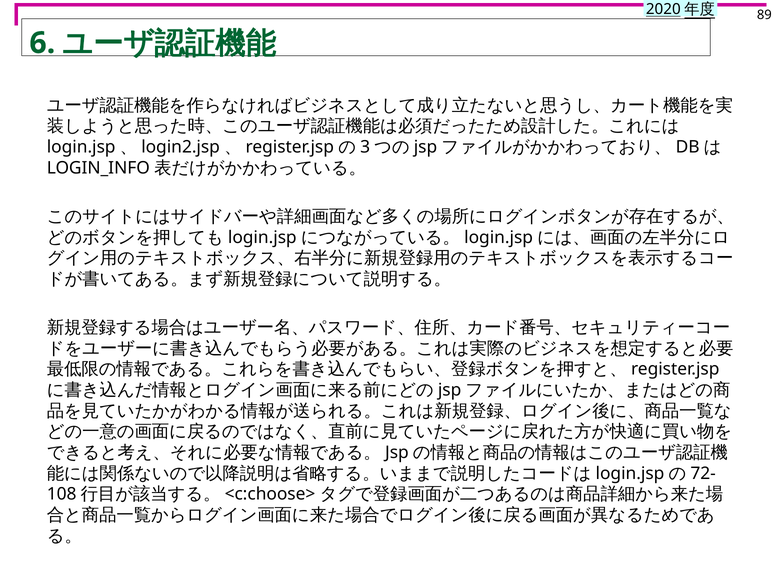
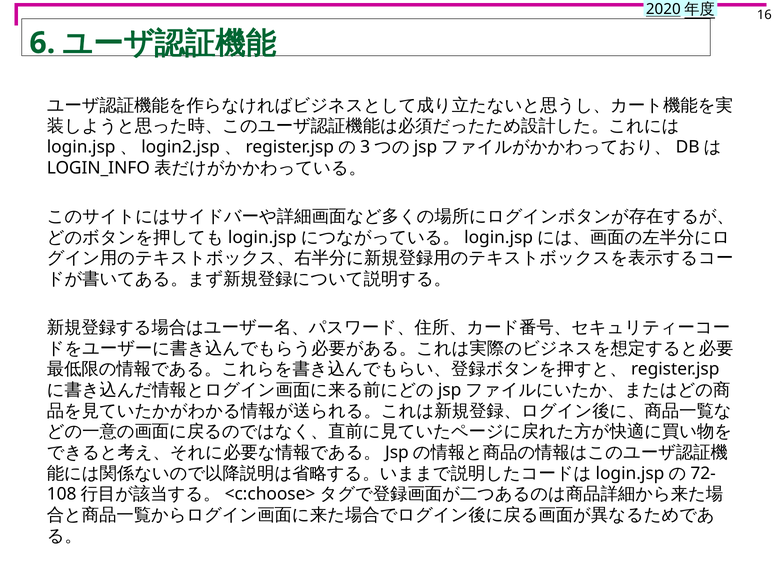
89: 89 -> 16
